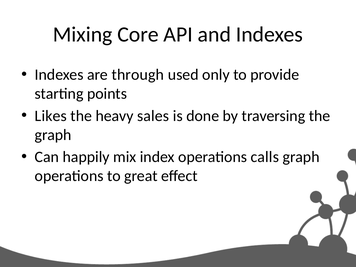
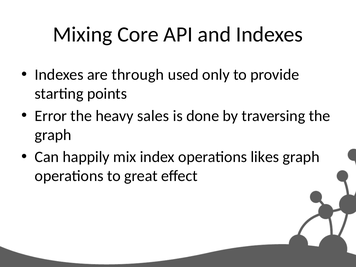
Likes: Likes -> Error
calls: calls -> likes
